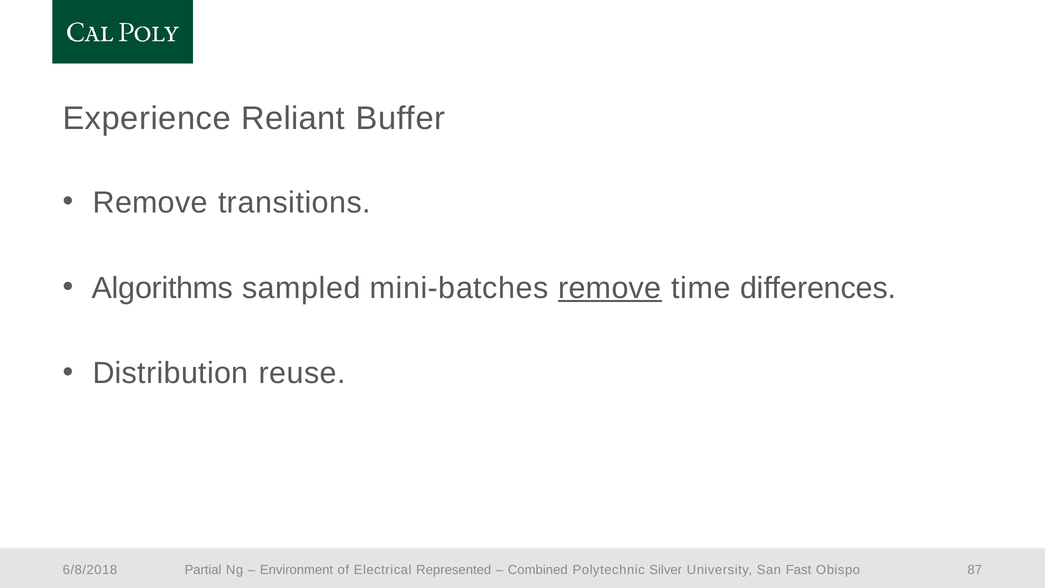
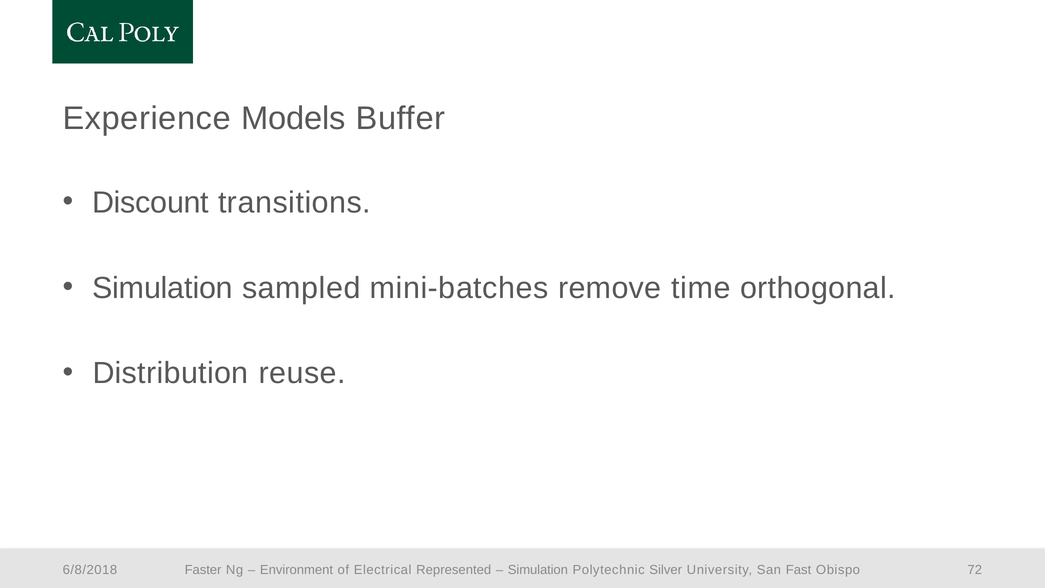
Reliant: Reliant -> Models
Remove at (150, 203): Remove -> Discount
Algorithms at (163, 288): Algorithms -> Simulation
remove at (610, 288) underline: present -> none
differences: differences -> orthogonal
Partial: Partial -> Faster
Combined at (538, 570): Combined -> Simulation
87: 87 -> 72
